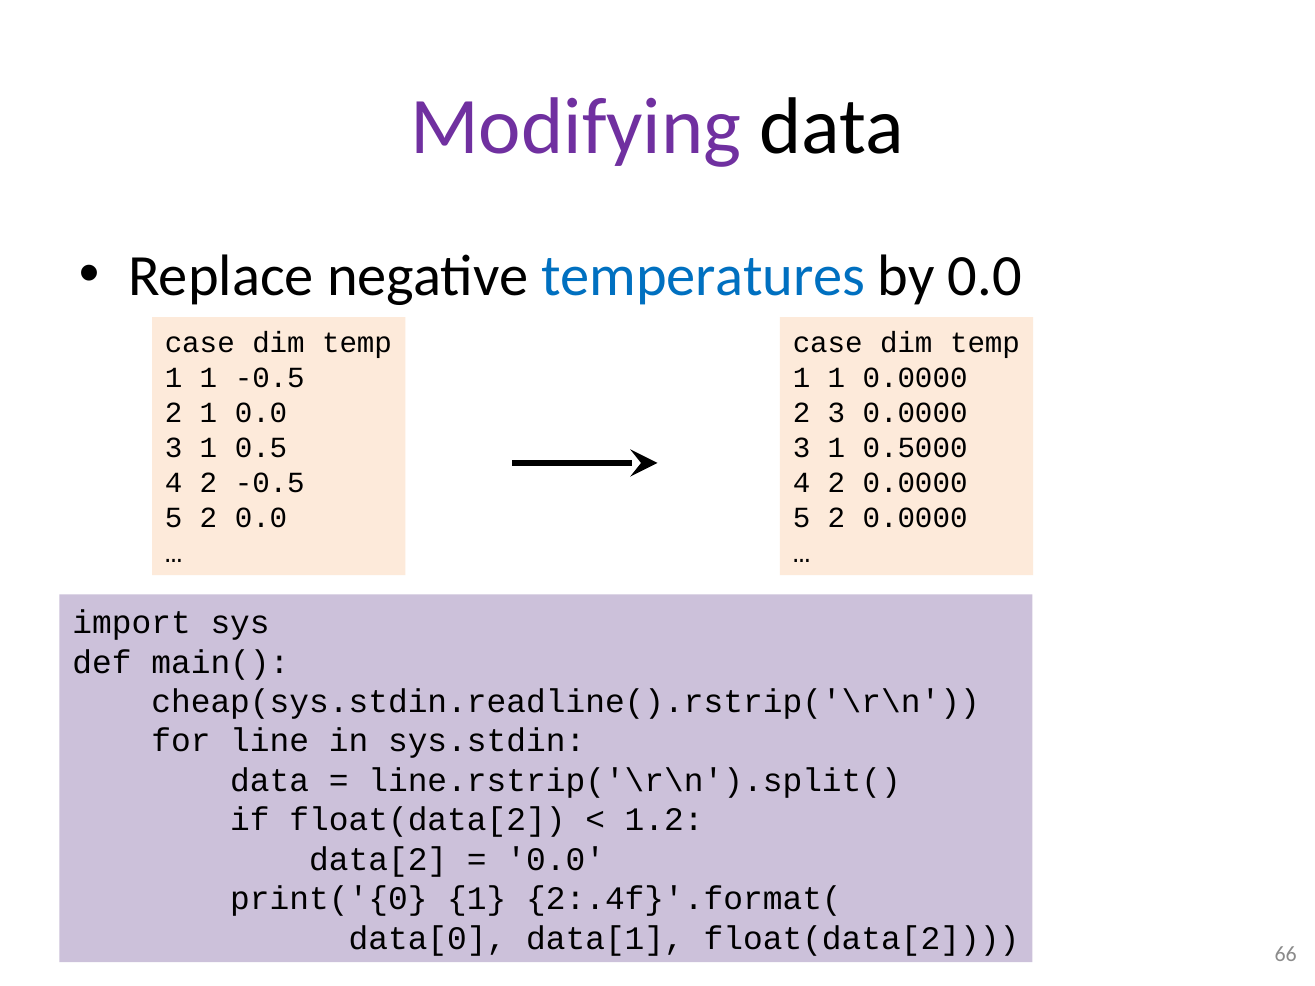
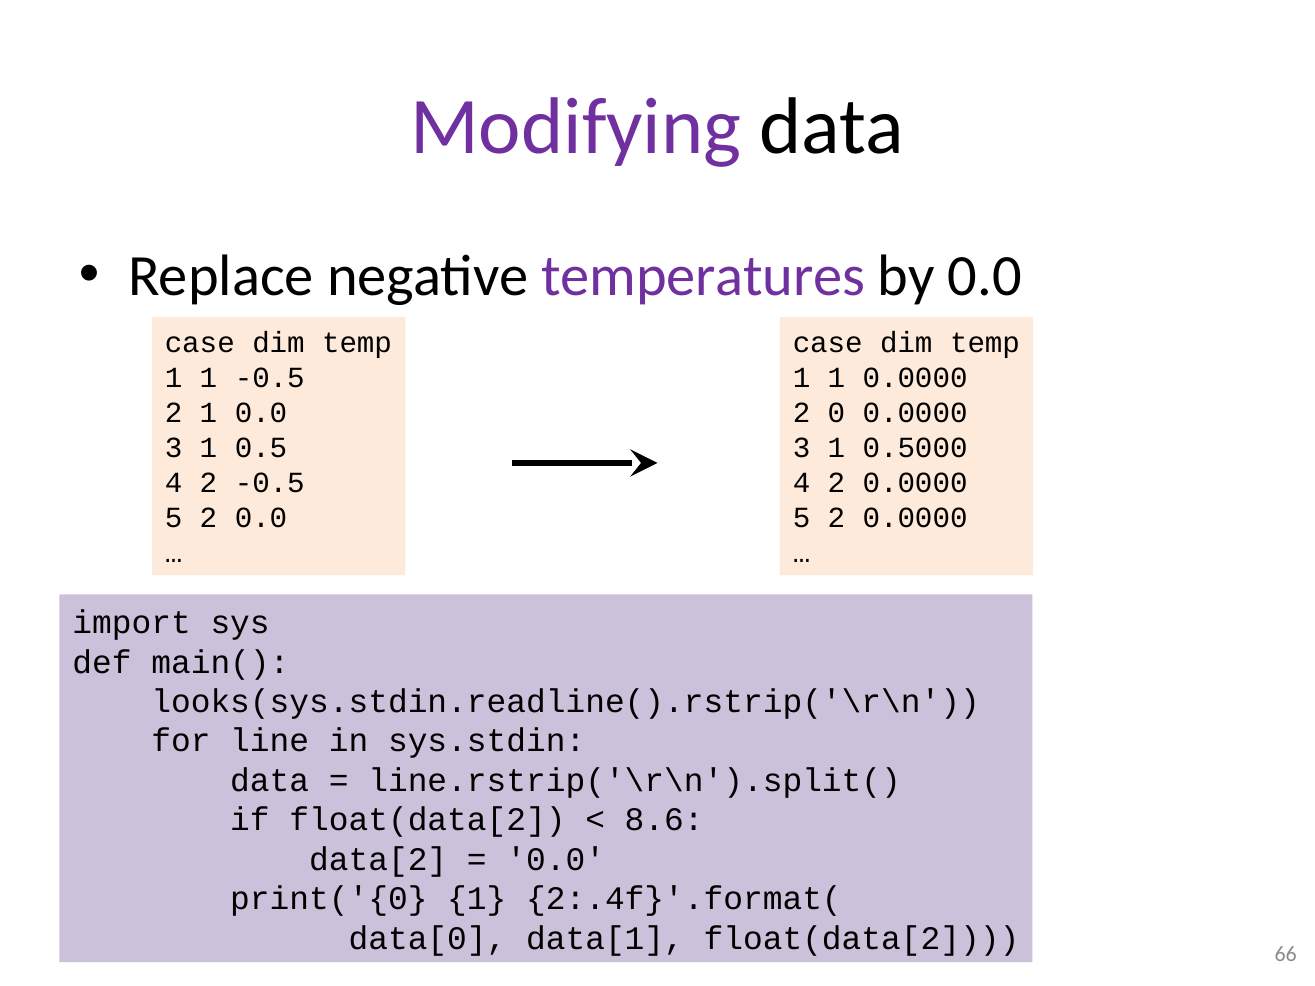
temperatures colour: blue -> purple
2 3: 3 -> 0
cheap(sys.stdin.readline().rstrip('\r\n: cheap(sys.stdin.readline().rstrip('\r\n -> looks(sys.stdin.readline().rstrip('\r\n
1.2: 1.2 -> 8.6
